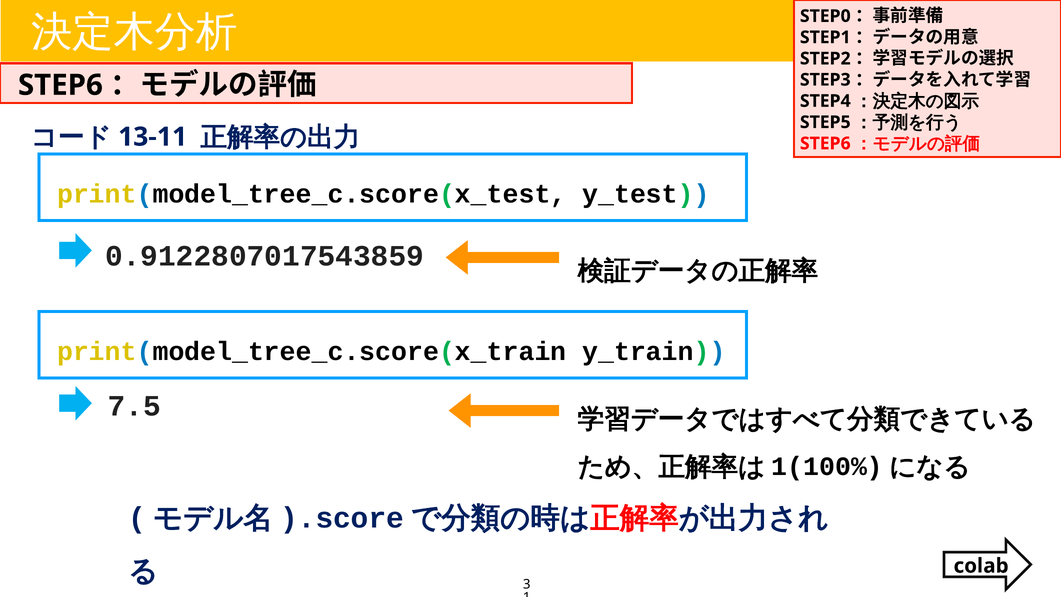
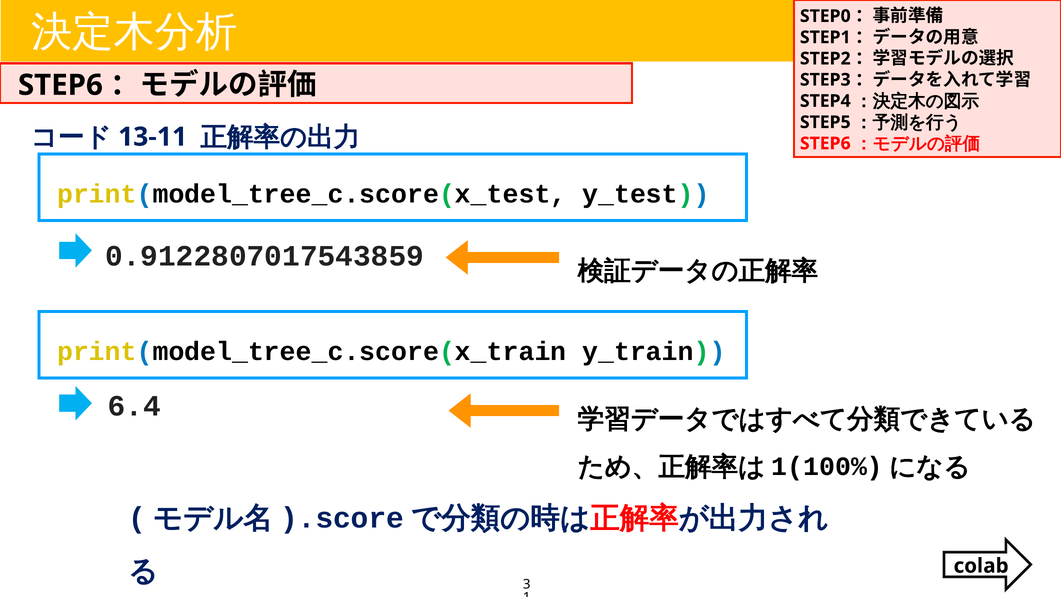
7.5: 7.5 -> 6.4
